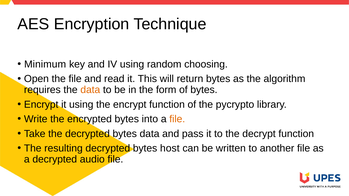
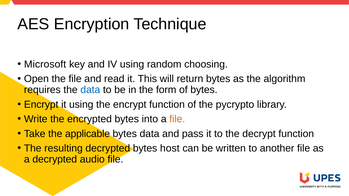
Minimum: Minimum -> Microsoft
data at (90, 90) colour: orange -> blue
the decrypted: decrypted -> applicable
